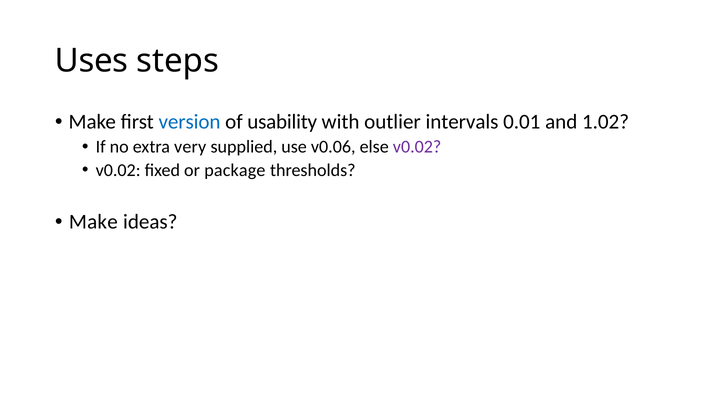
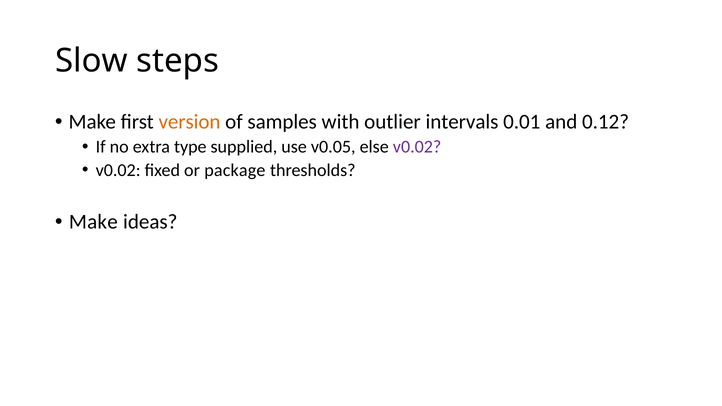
Uses: Uses -> Slow
version colour: blue -> orange
usability: usability -> samples
1.02: 1.02 -> 0.12
very: very -> type
v0.06: v0.06 -> v0.05
